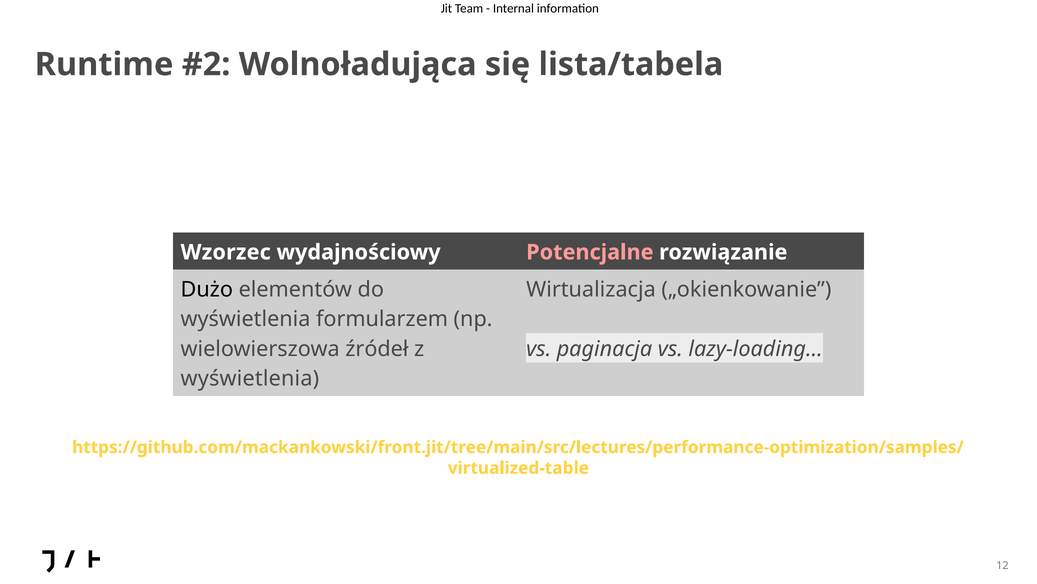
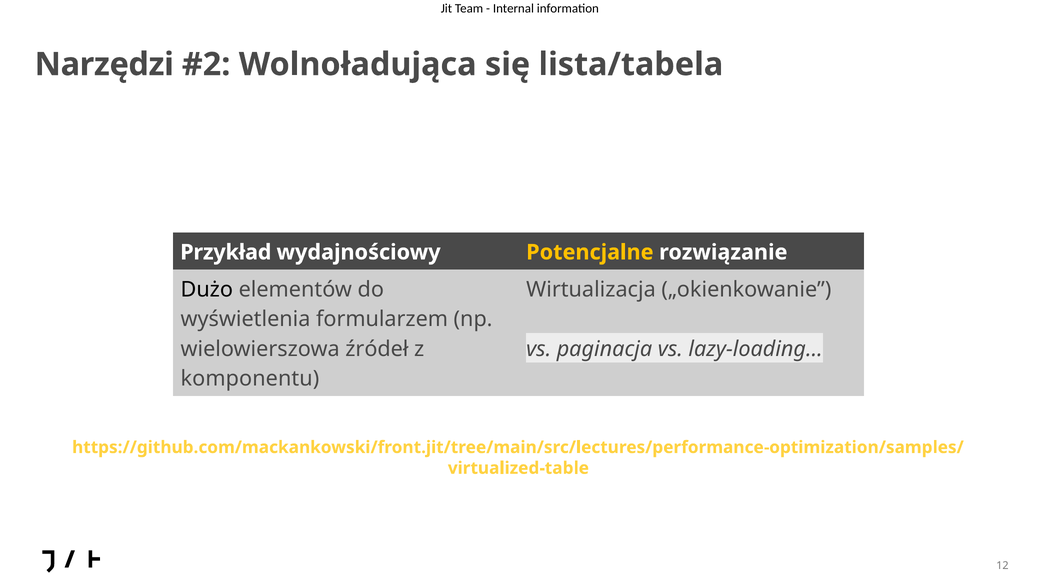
Runtime: Runtime -> Narzędzi
Wzorzec: Wzorzec -> Przykład
Potencjalne colour: pink -> yellow
wyświetlenia at (250, 378): wyświetlenia -> komponentu
